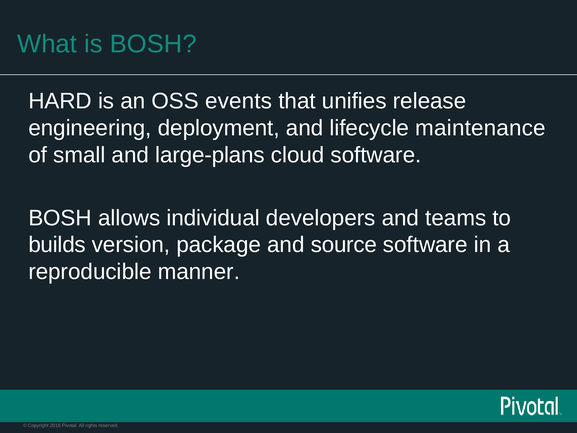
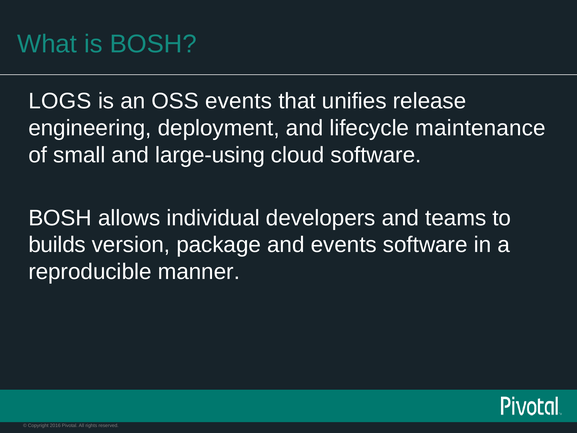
HARD: HARD -> LOGS
large-plans: large-plans -> large-using
and source: source -> events
